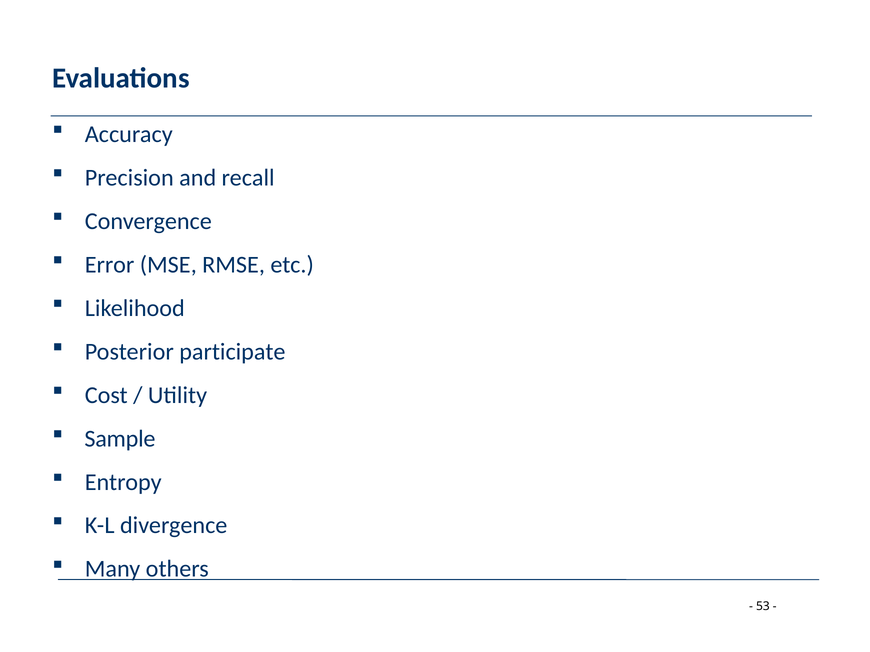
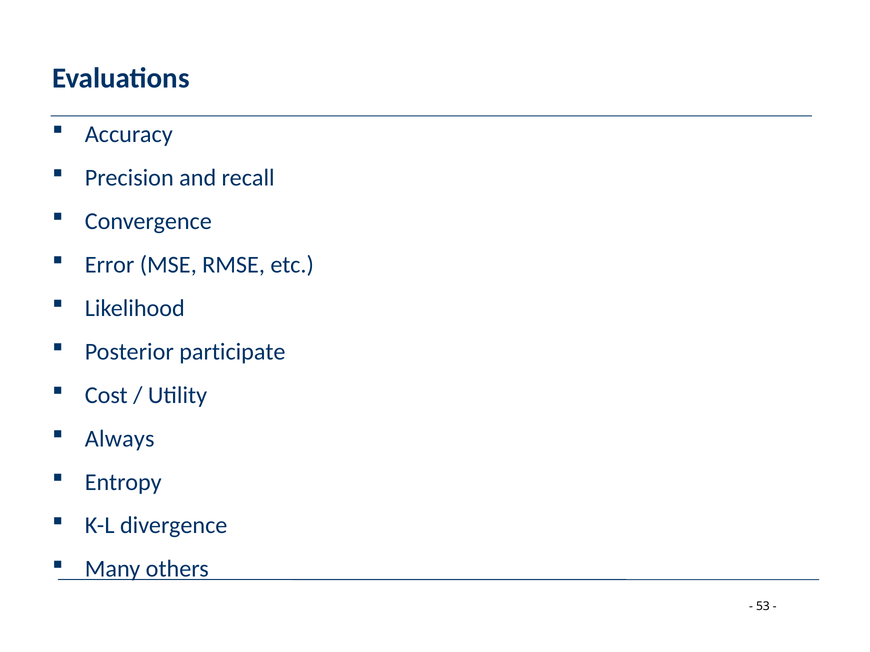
Sample: Sample -> Always
